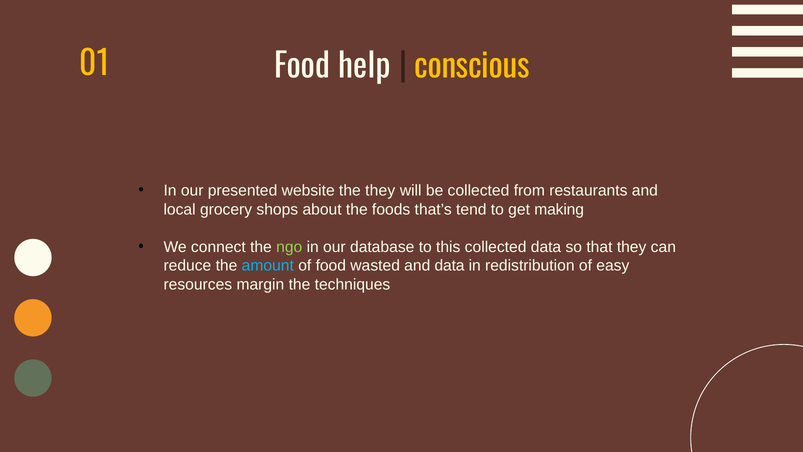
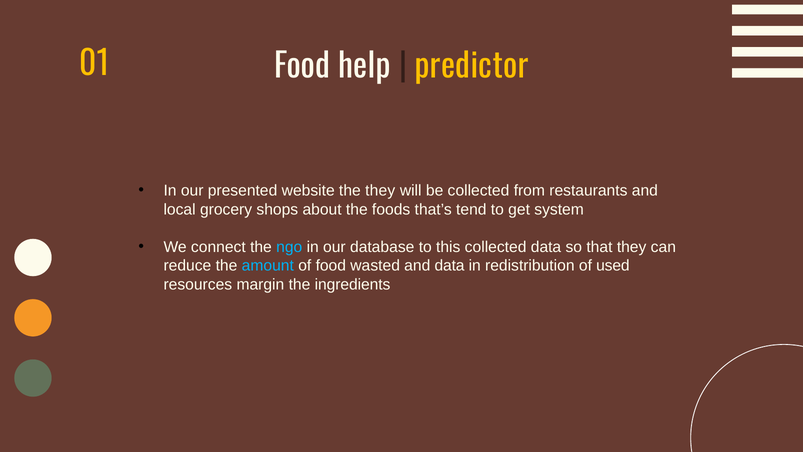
conscious: conscious -> predictor
making: making -> system
ngo colour: light green -> light blue
easy: easy -> used
techniques: techniques -> ingredients
